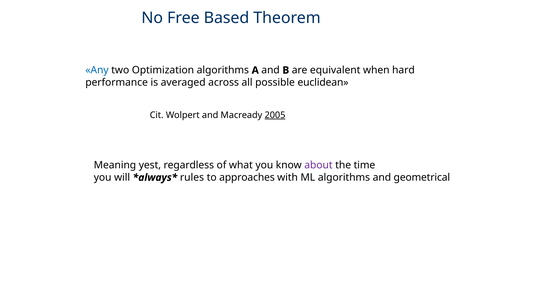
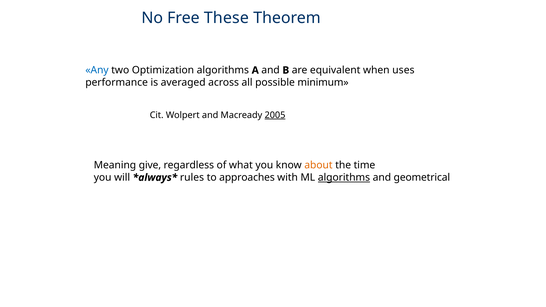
Based: Based -> These
hard: hard -> uses
euclidean: euclidean -> minimum
yest: yest -> give
about colour: purple -> orange
algorithms at (344, 178) underline: none -> present
